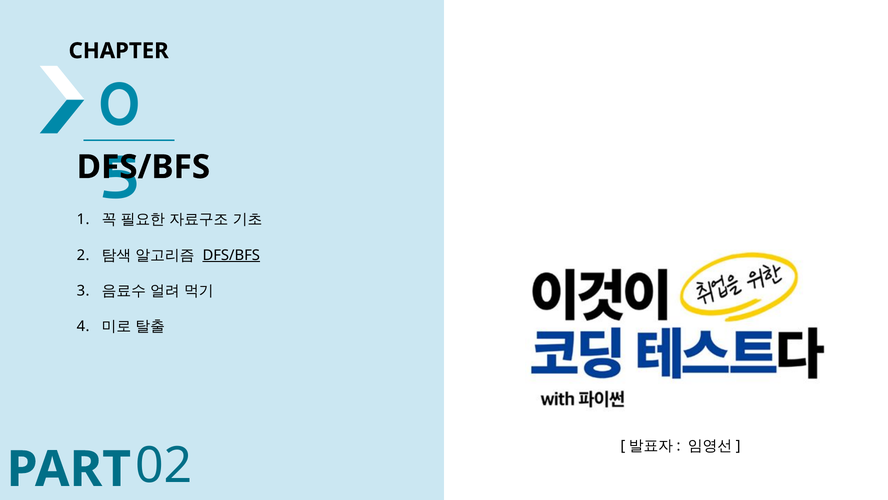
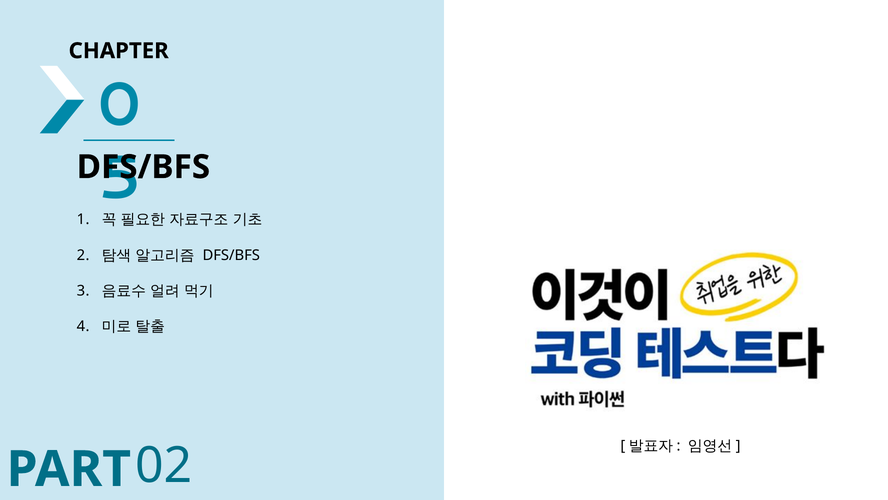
DFS/BFS at (231, 255) underline: present -> none
